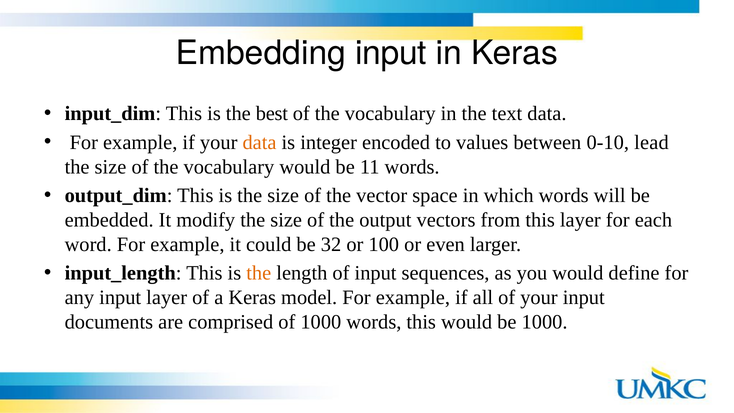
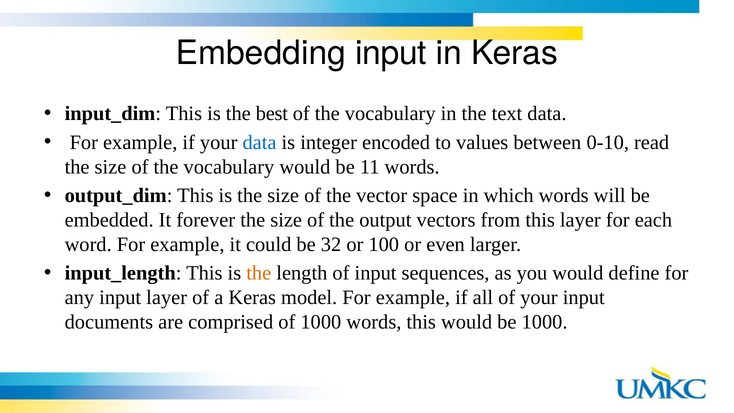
data at (259, 142) colour: orange -> blue
lead: lead -> read
modify: modify -> forever
